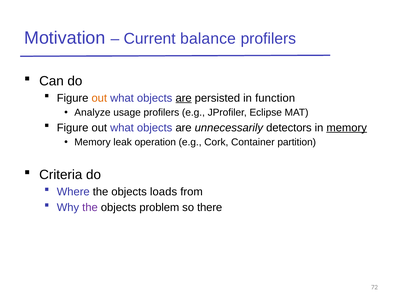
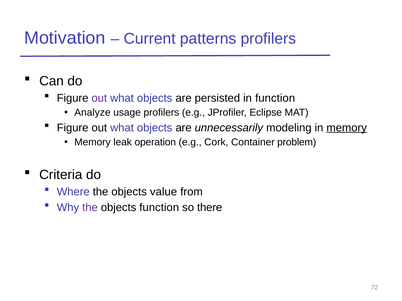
balance: balance -> patterns
out at (99, 98) colour: orange -> purple
are at (184, 98) underline: present -> none
detectors: detectors -> modeling
partition: partition -> problem
loads: loads -> value
objects problem: problem -> function
